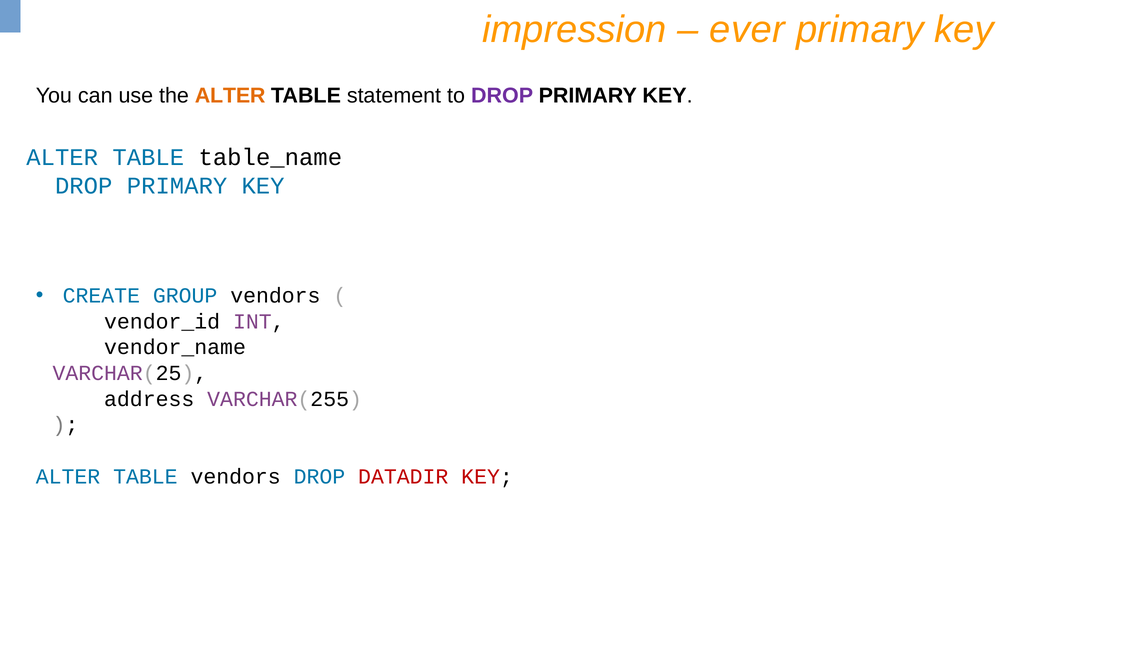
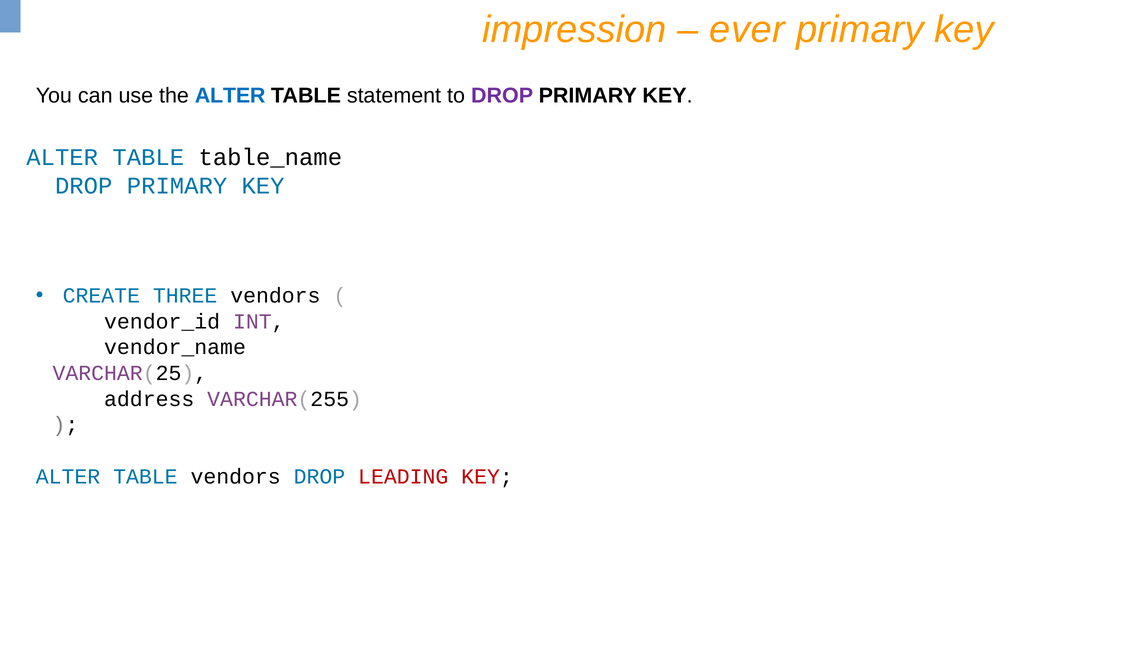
ALTER at (230, 95) colour: orange -> blue
GROUP: GROUP -> THREE
DATADIR: DATADIR -> LEADING
